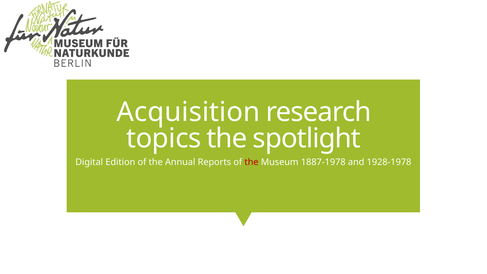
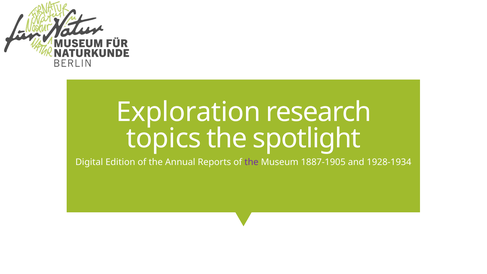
Acquisition: Acquisition -> Exploration
the at (252, 162) colour: red -> purple
1887-1978: 1887-1978 -> 1887-1905
1928-1978: 1928-1978 -> 1928-1934
